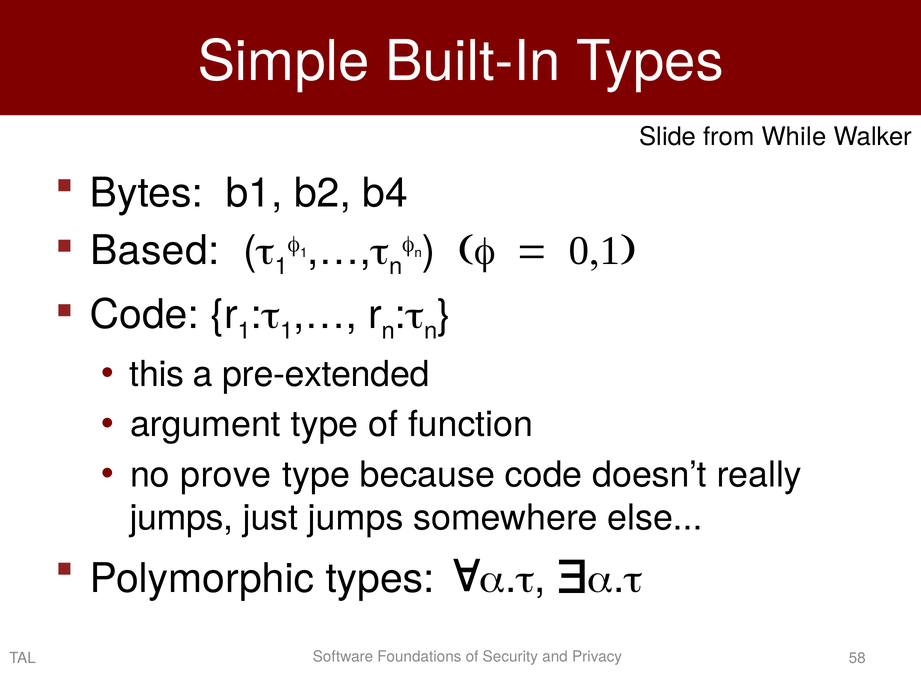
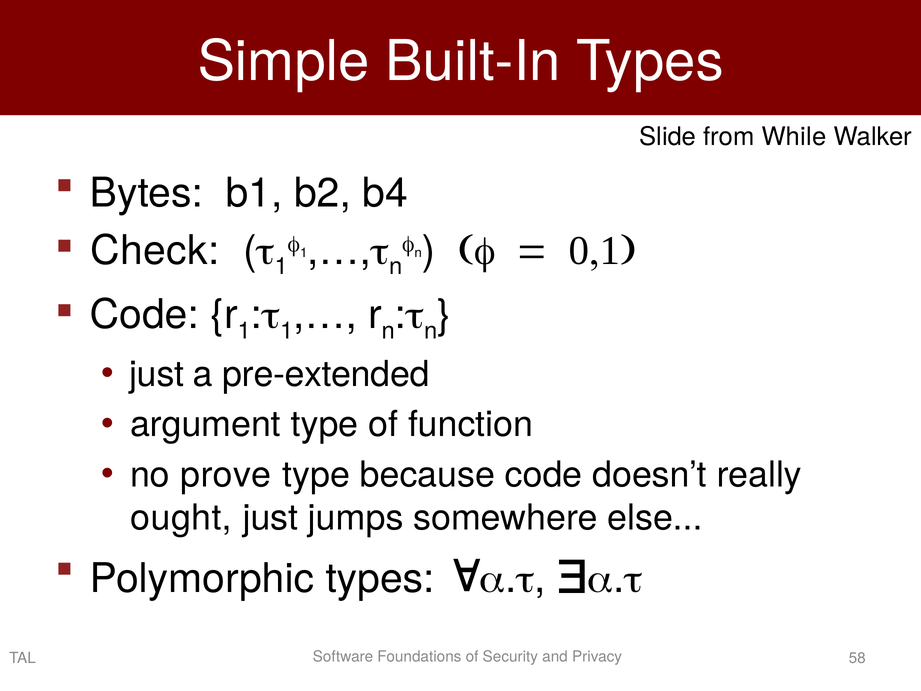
Based: Based -> Check
this at (157, 374): this -> just
jumps at (182, 518): jumps -> ought
